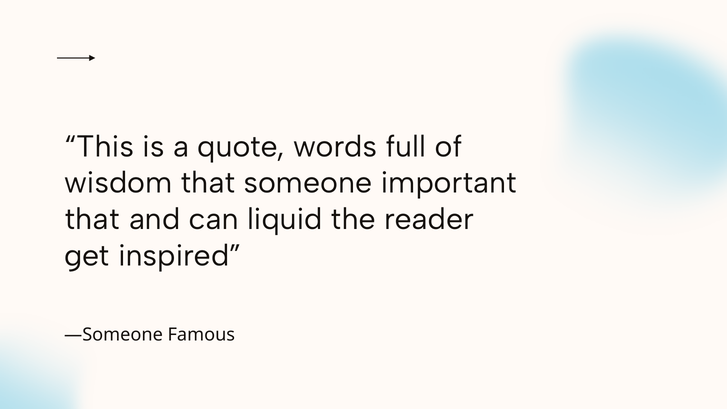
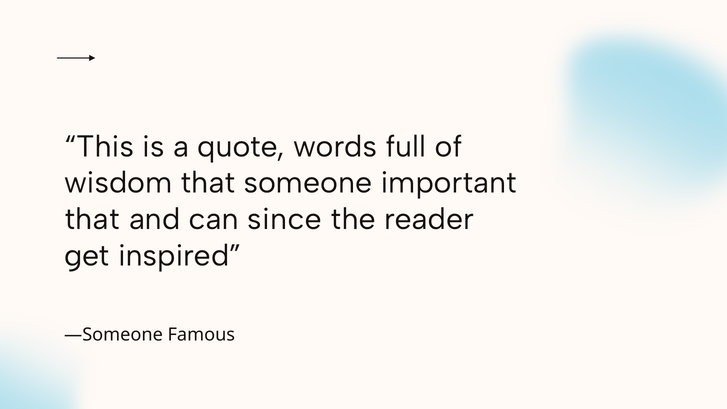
liquid: liquid -> since
